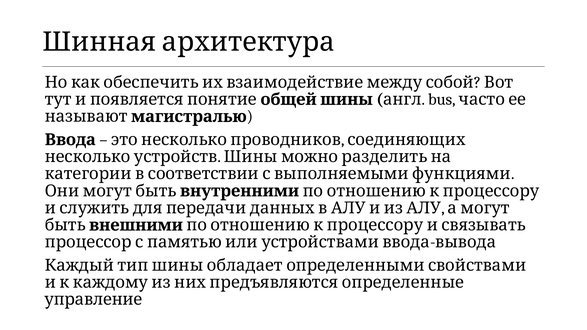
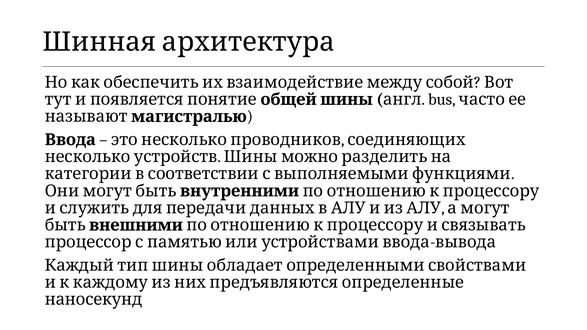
управление: управление -> наносекунд
